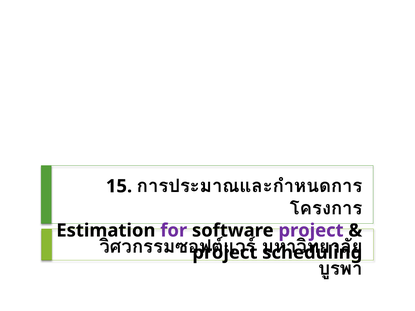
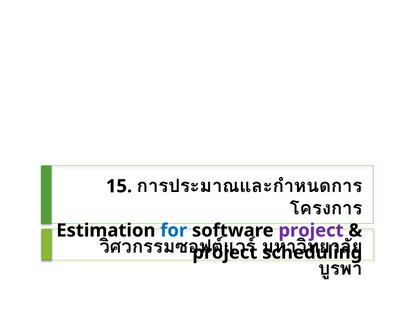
for colour: purple -> blue
